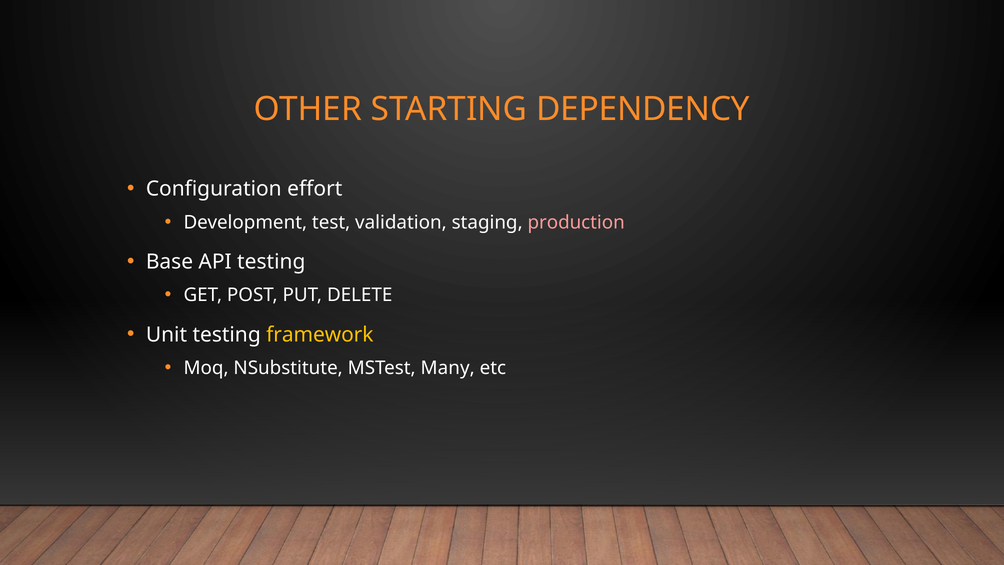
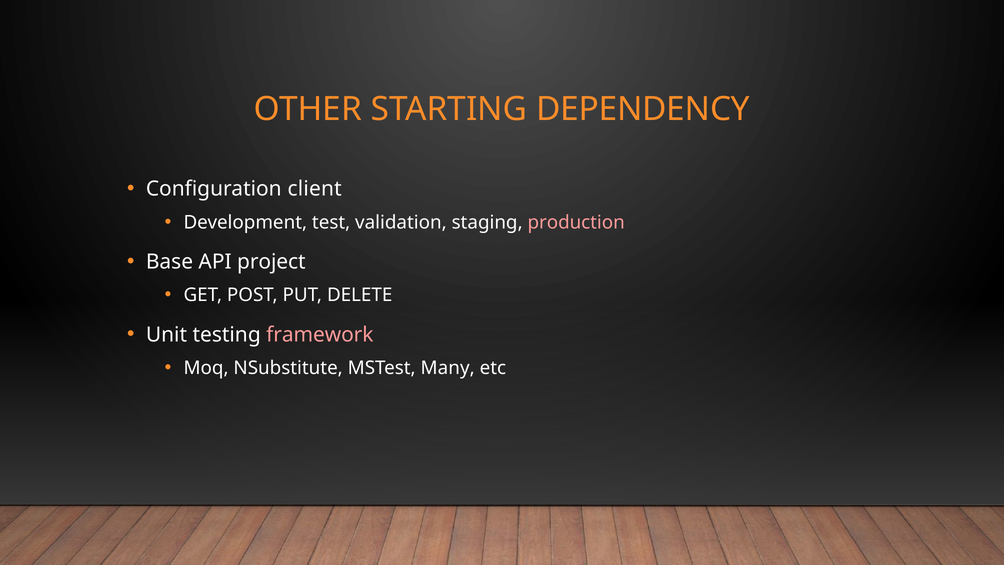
effort: effort -> client
API testing: testing -> project
framework colour: yellow -> pink
